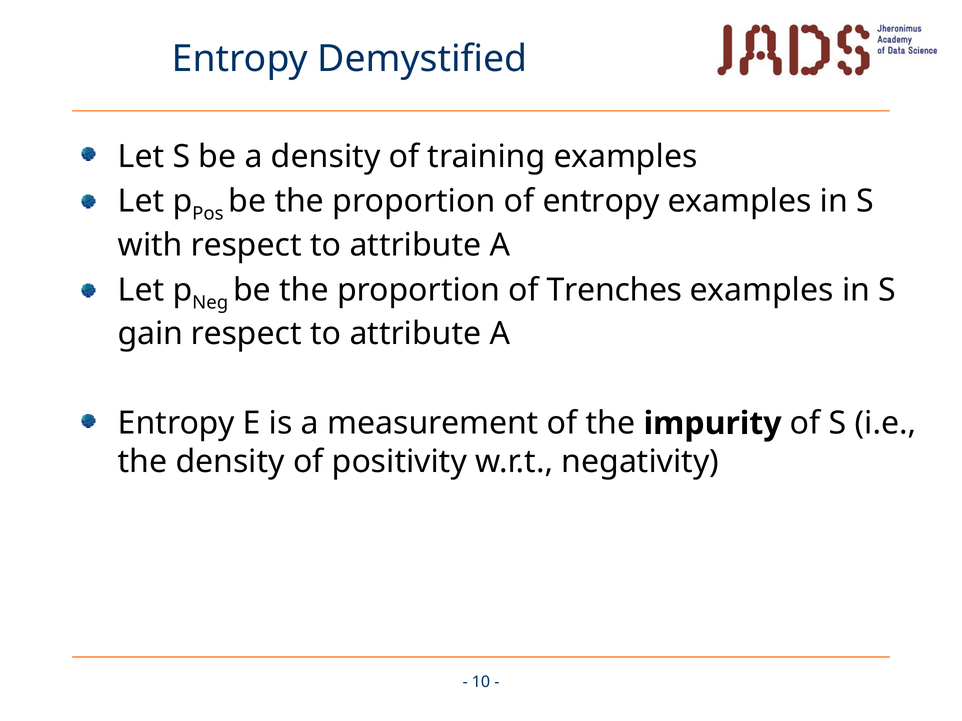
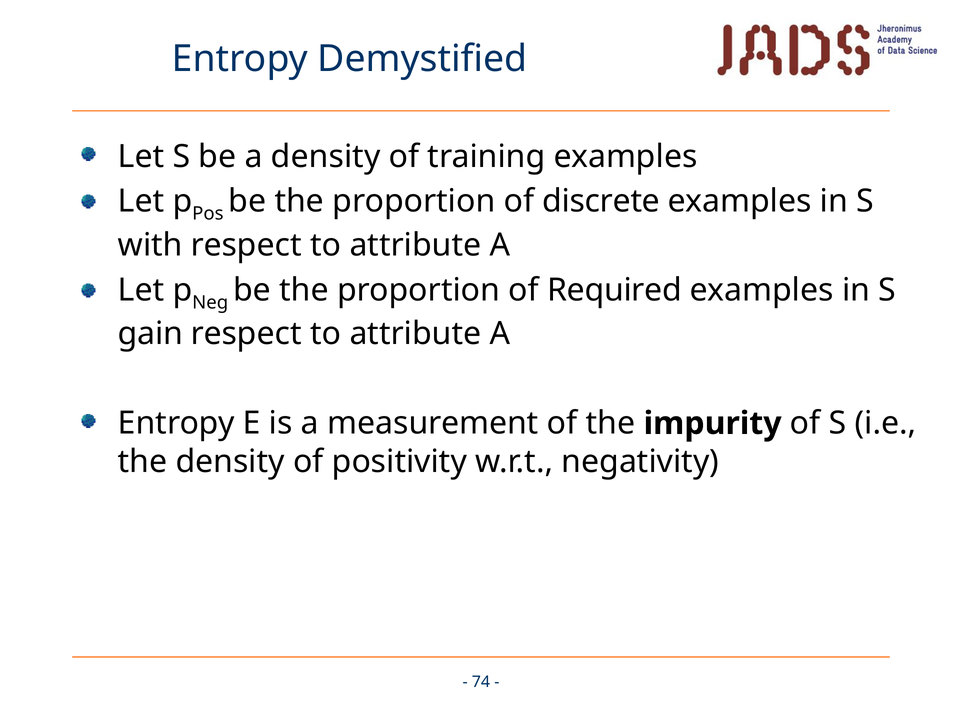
of entropy: entropy -> discrete
Trenches: Trenches -> Required
10: 10 -> 74
